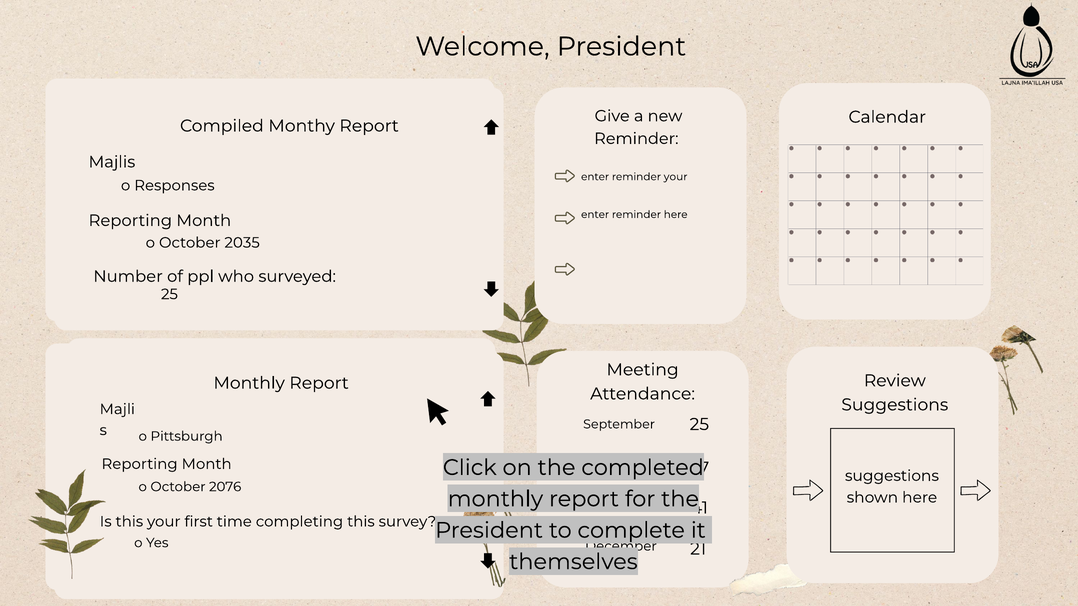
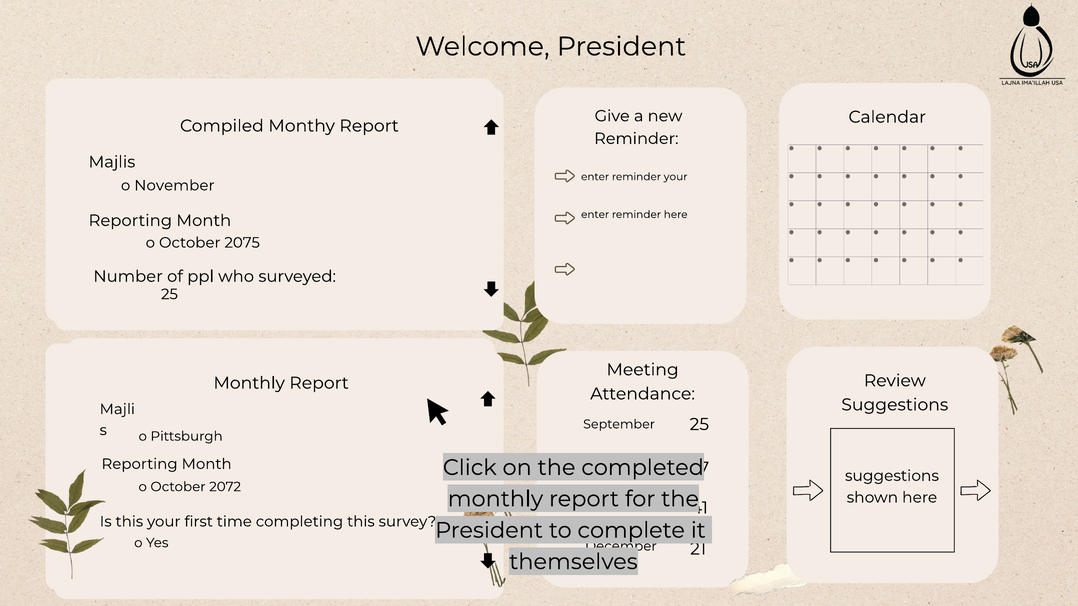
o Responses: Responses -> November
2035: 2035 -> 2075
2076: 2076 -> 2072
